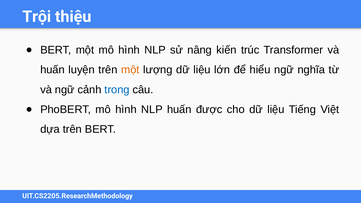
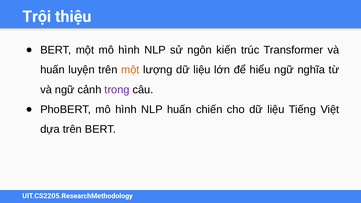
nâng: nâng -> ngôn
trong colour: blue -> purple
được: được -> chiến
